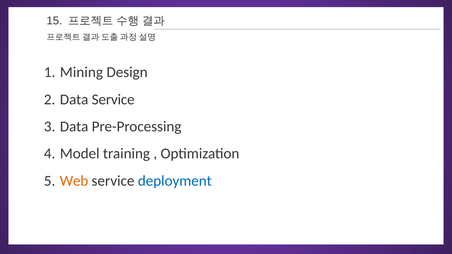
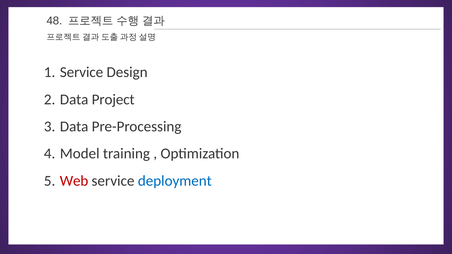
15: 15 -> 48
Mining at (81, 72): Mining -> Service
Data Service: Service -> Project
Web colour: orange -> red
